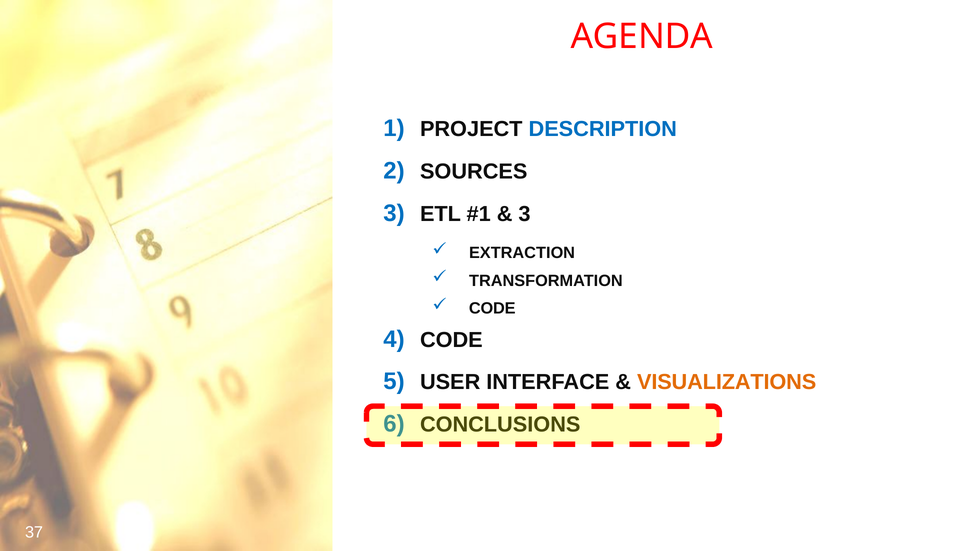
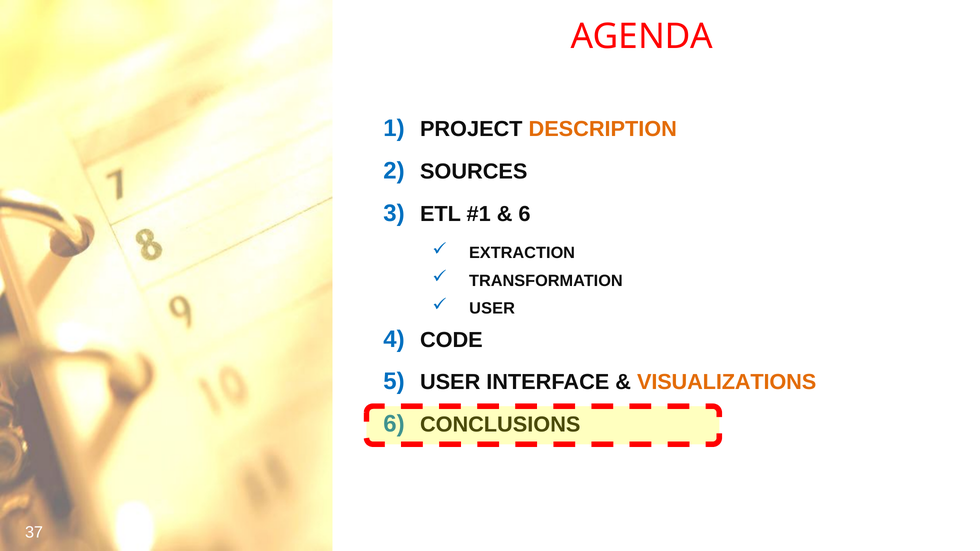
DESCRIPTION colour: blue -> orange
3 at (525, 214): 3 -> 6
CODE at (492, 309): CODE -> USER
